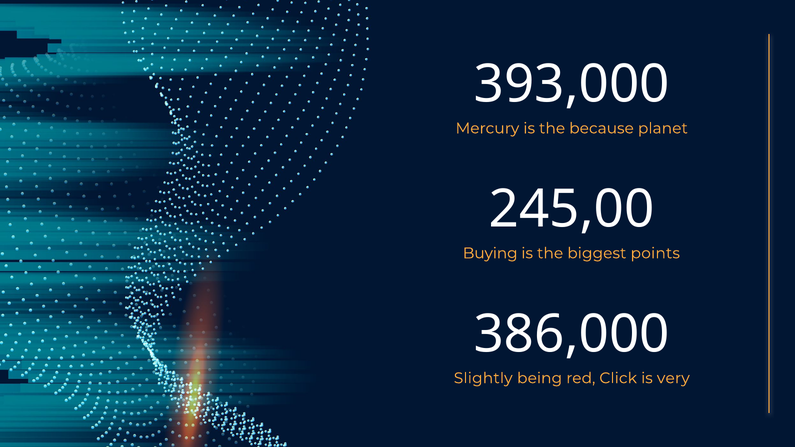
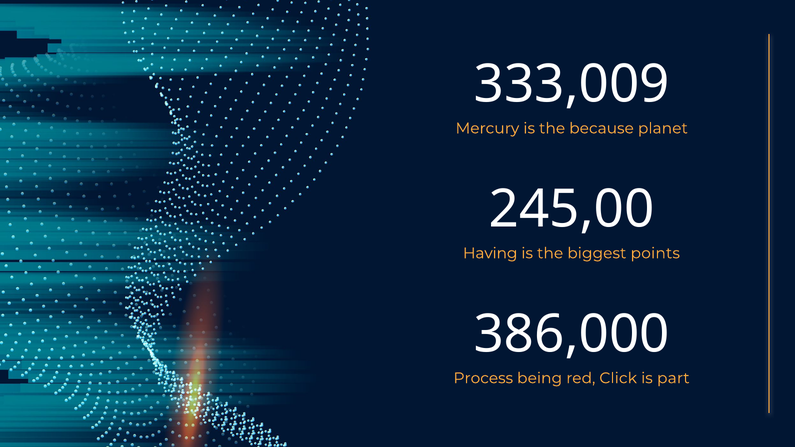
393,000: 393,000 -> 333,009
Buying: Buying -> Having
Slightly: Slightly -> Process
very: very -> part
